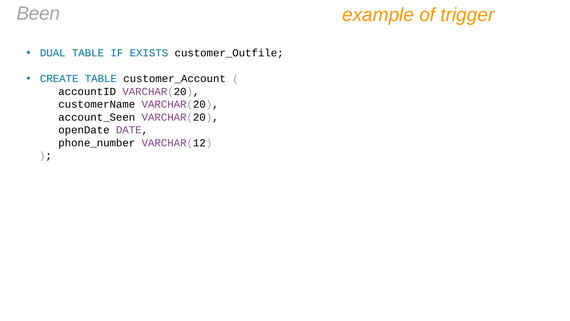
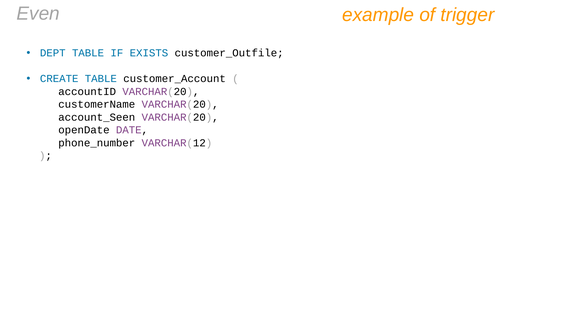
Been: Been -> Even
DUAL: DUAL -> DEPT
